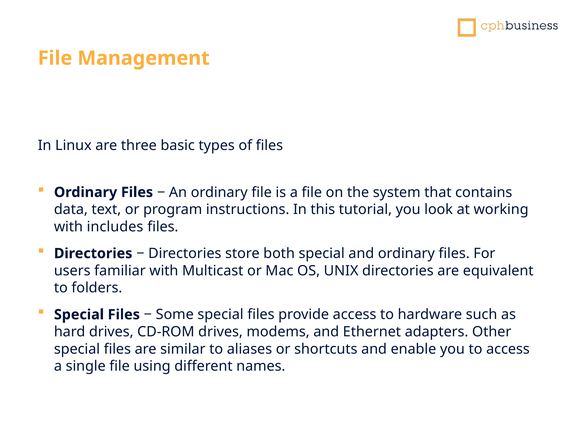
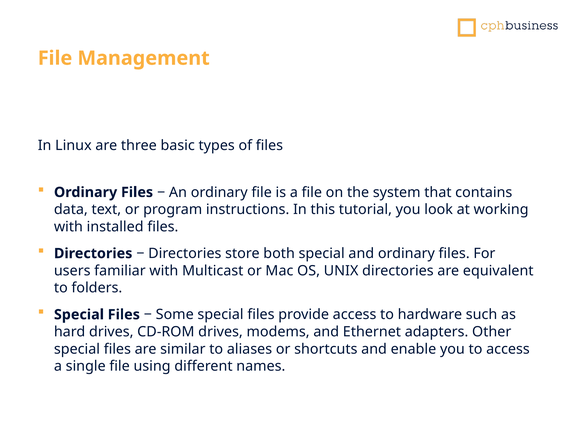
includes: includes -> installed
